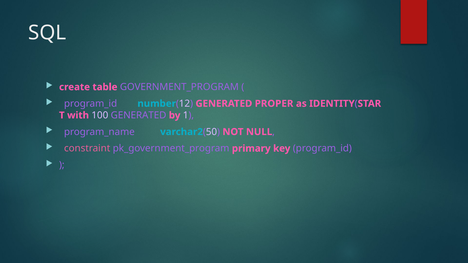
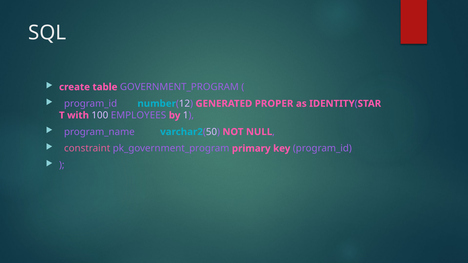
100 GENERATED: GENERATED -> EMPLOYEES
